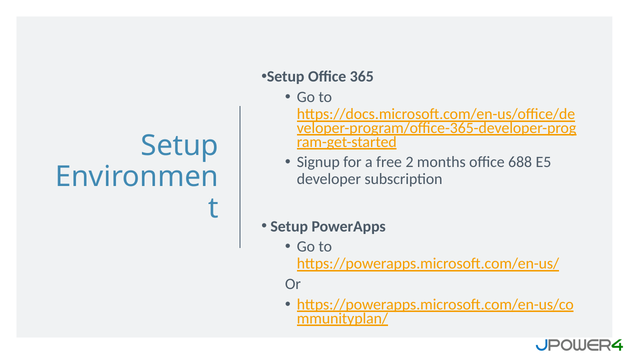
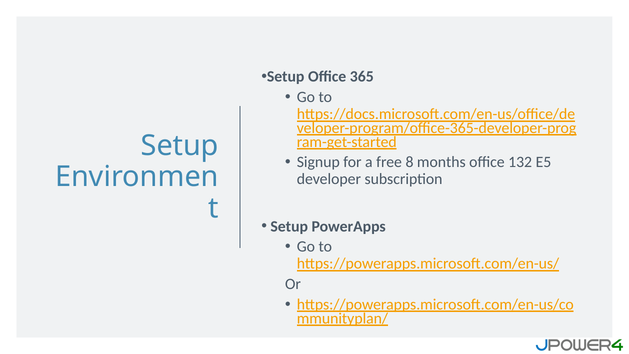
2: 2 -> 8
688: 688 -> 132
